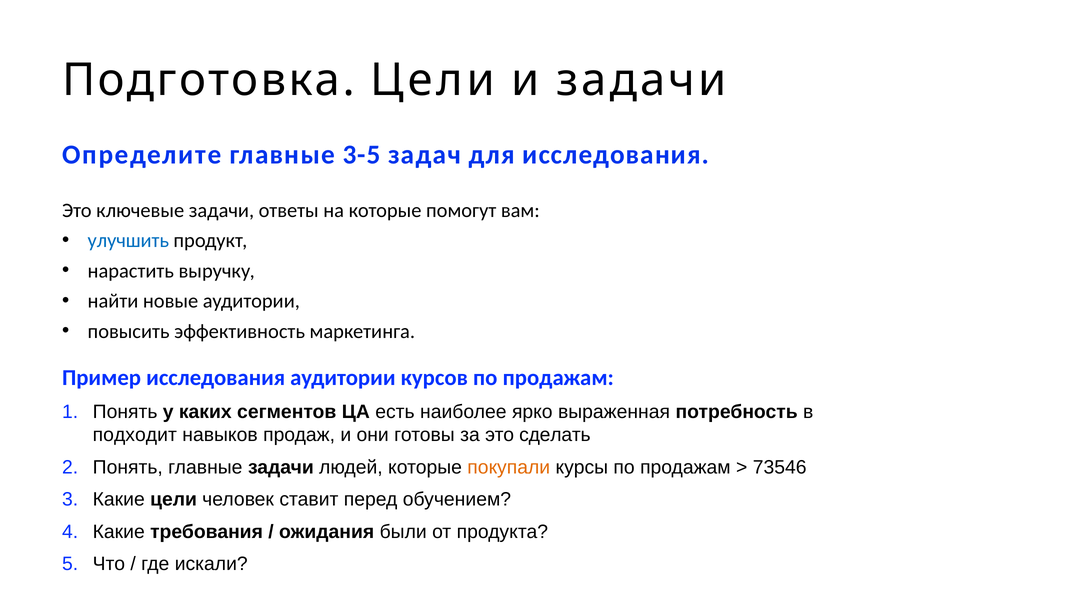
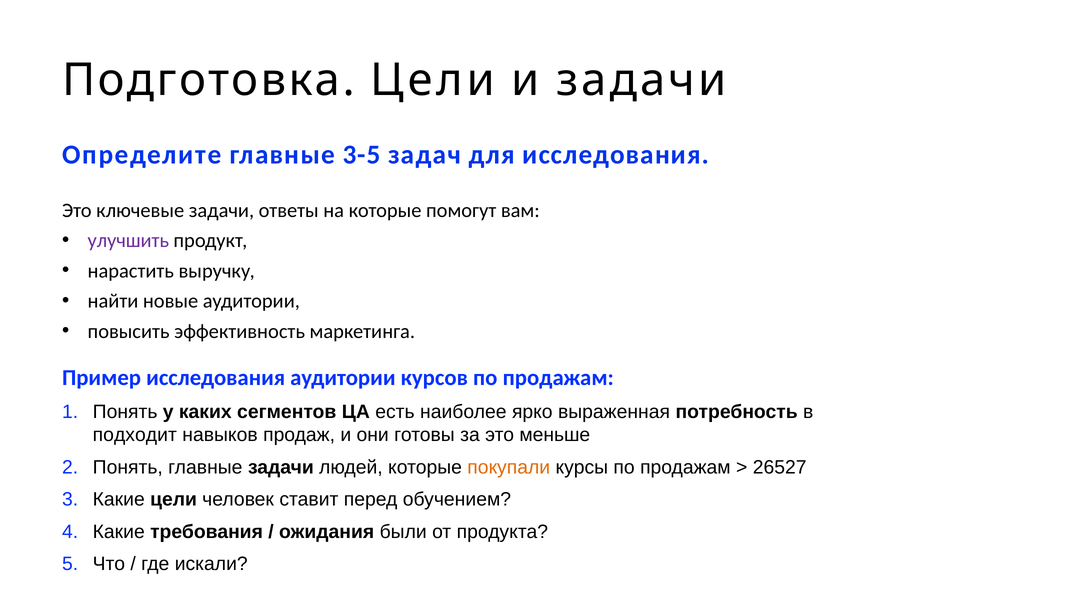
улучшить colour: blue -> purple
сделать: сделать -> меньше
73546: 73546 -> 26527
